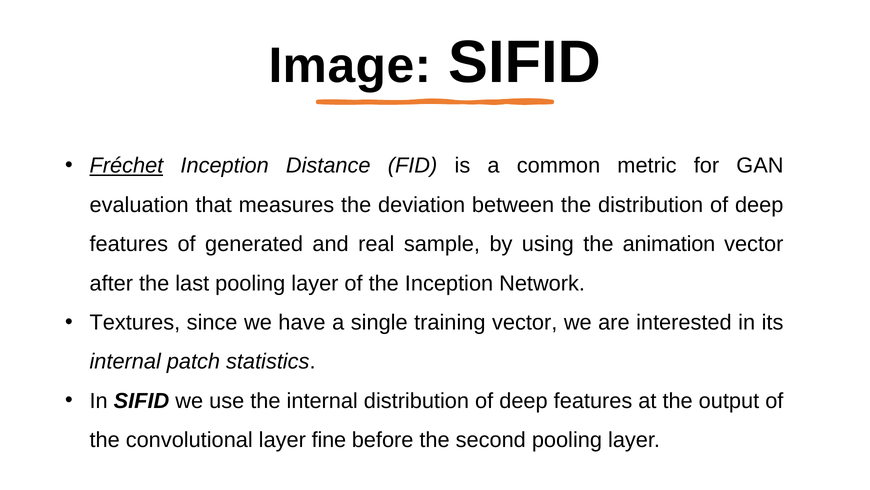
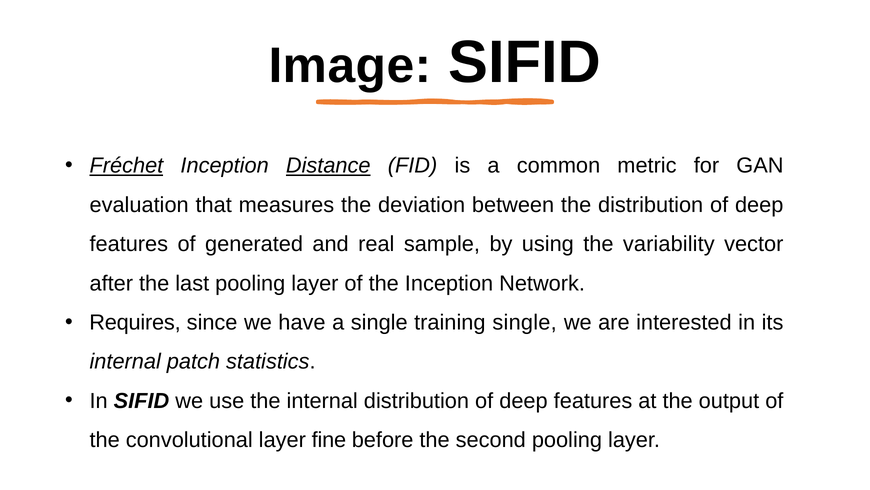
Distance underline: none -> present
animation: animation -> variability
Textures: Textures -> Requires
training vector: vector -> single
